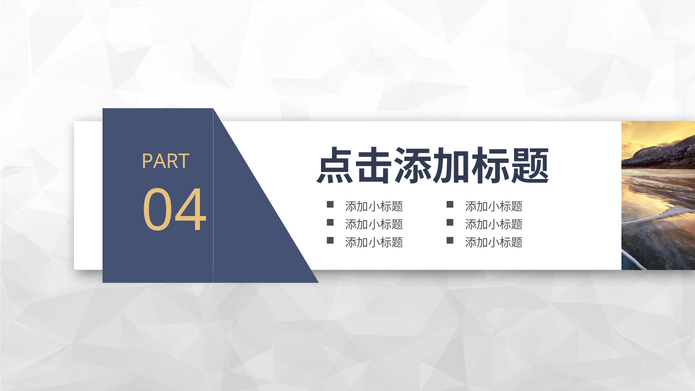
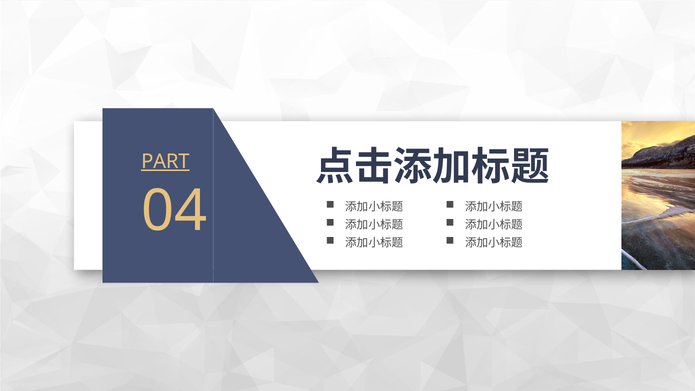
PART underline: none -> present
